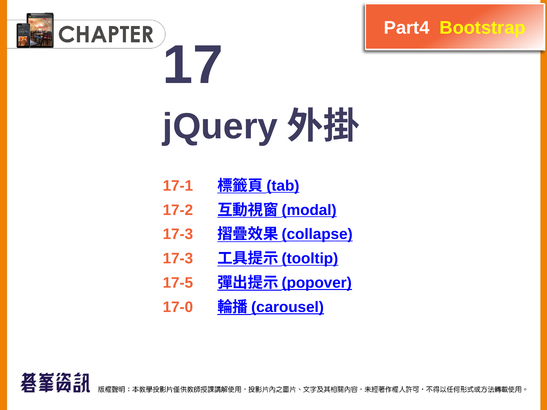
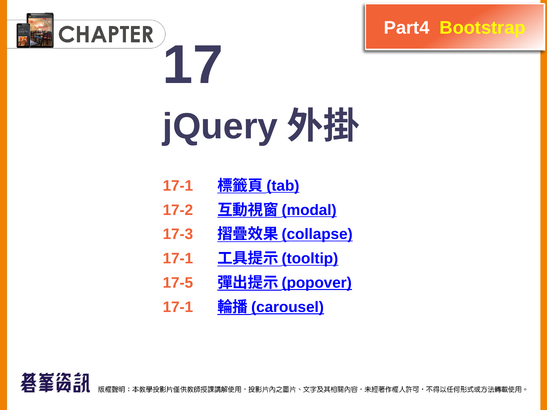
17-3 at (178, 259): 17-3 -> 17-1
17-0 at (178, 307): 17-0 -> 17-1
